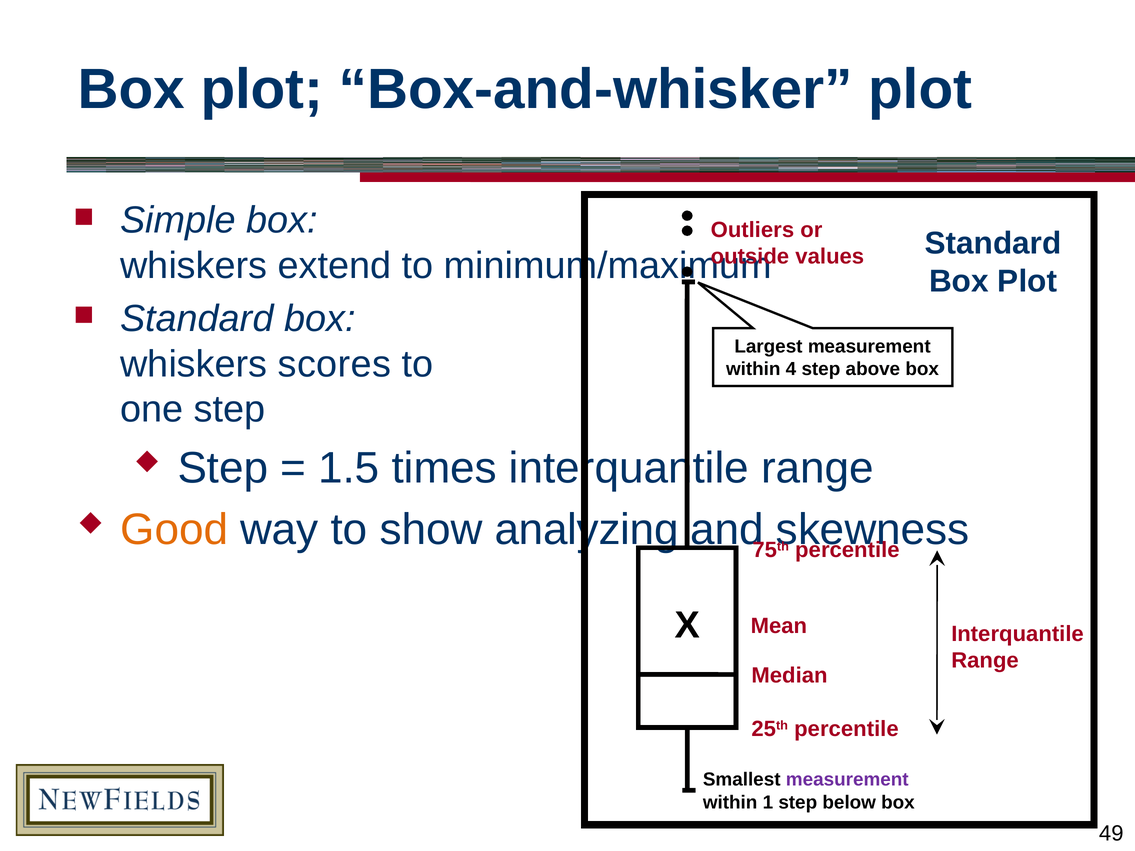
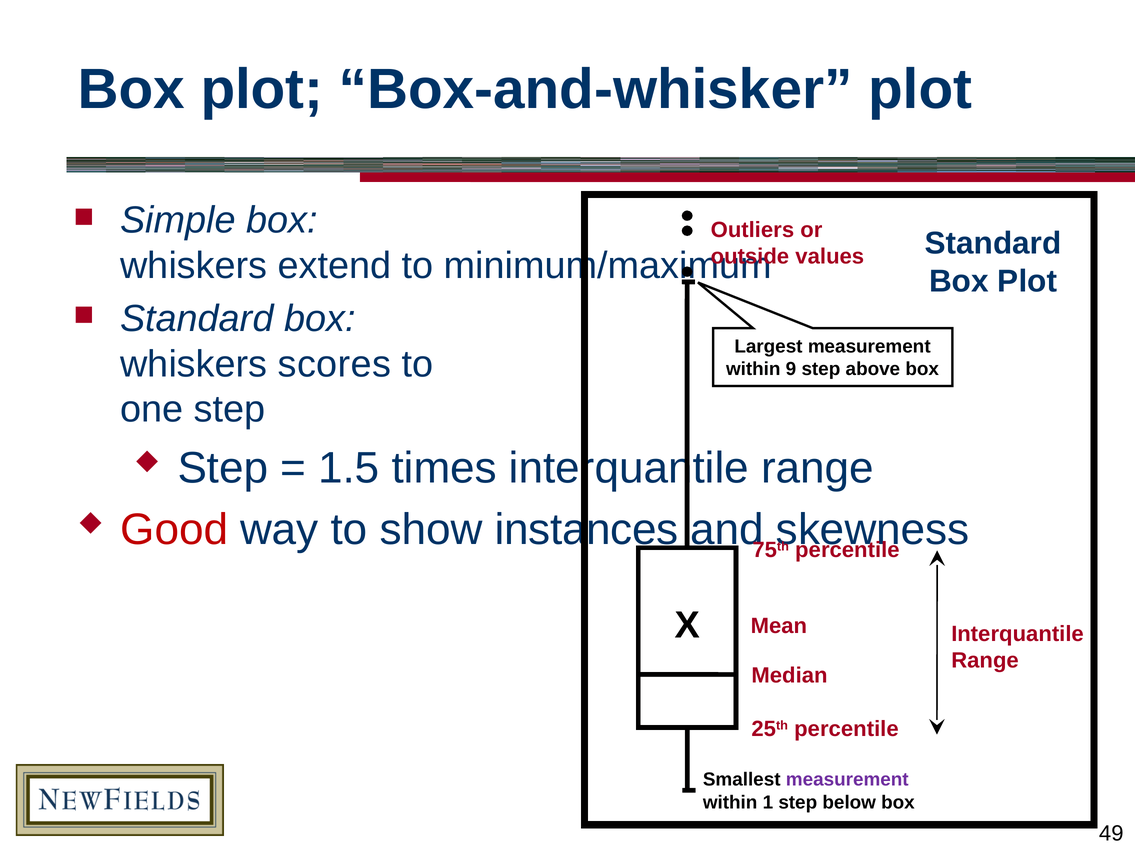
4: 4 -> 9
Good colour: orange -> red
analyzing: analyzing -> instances
